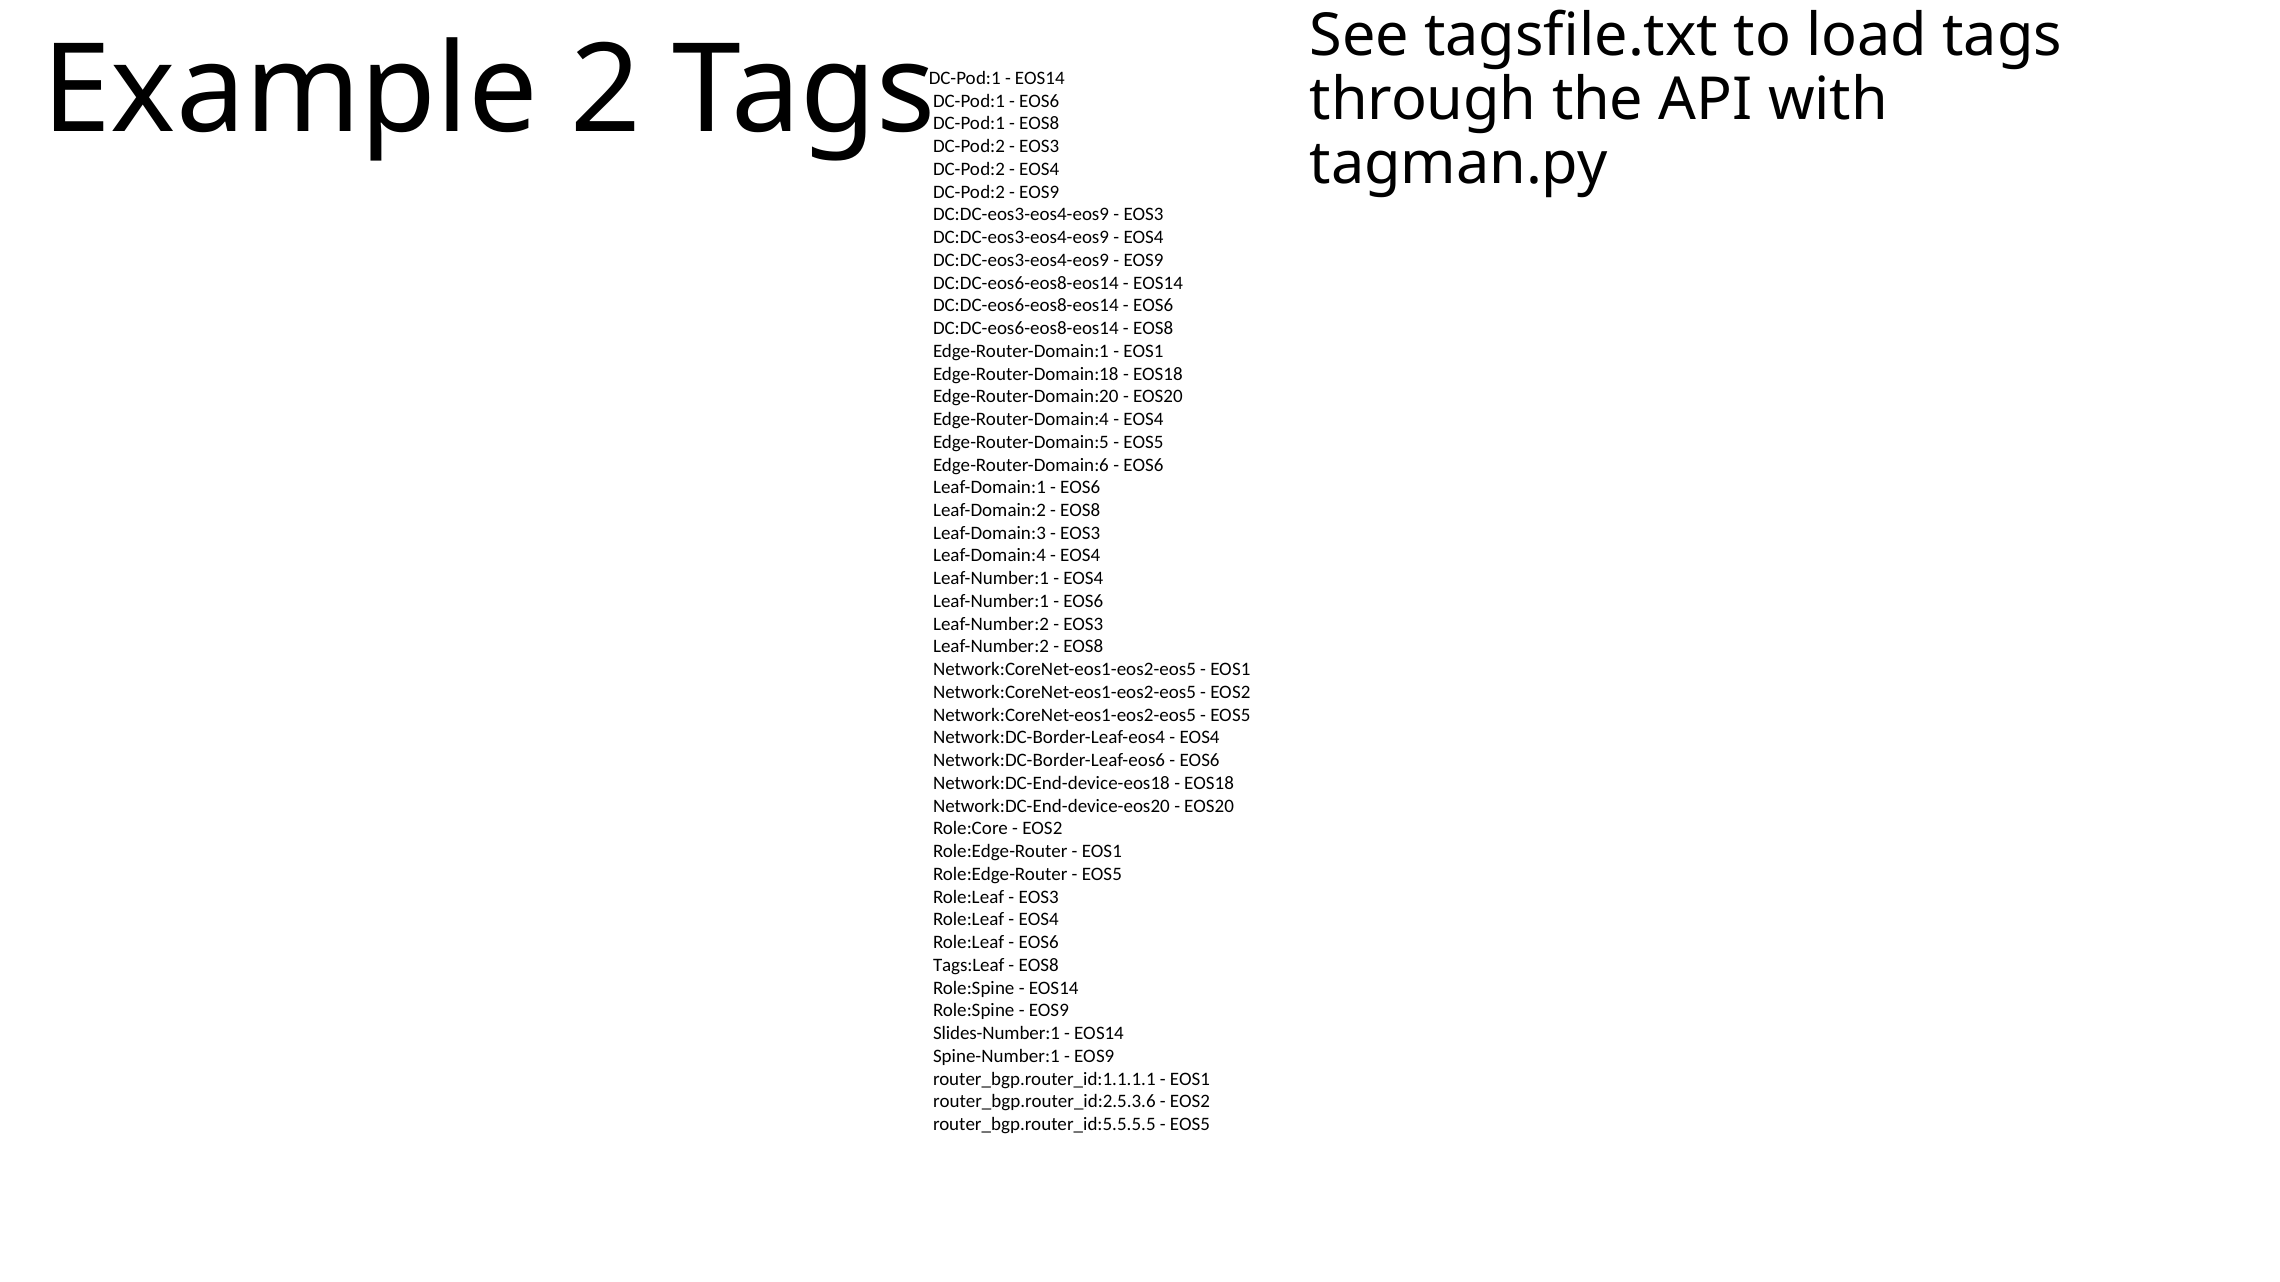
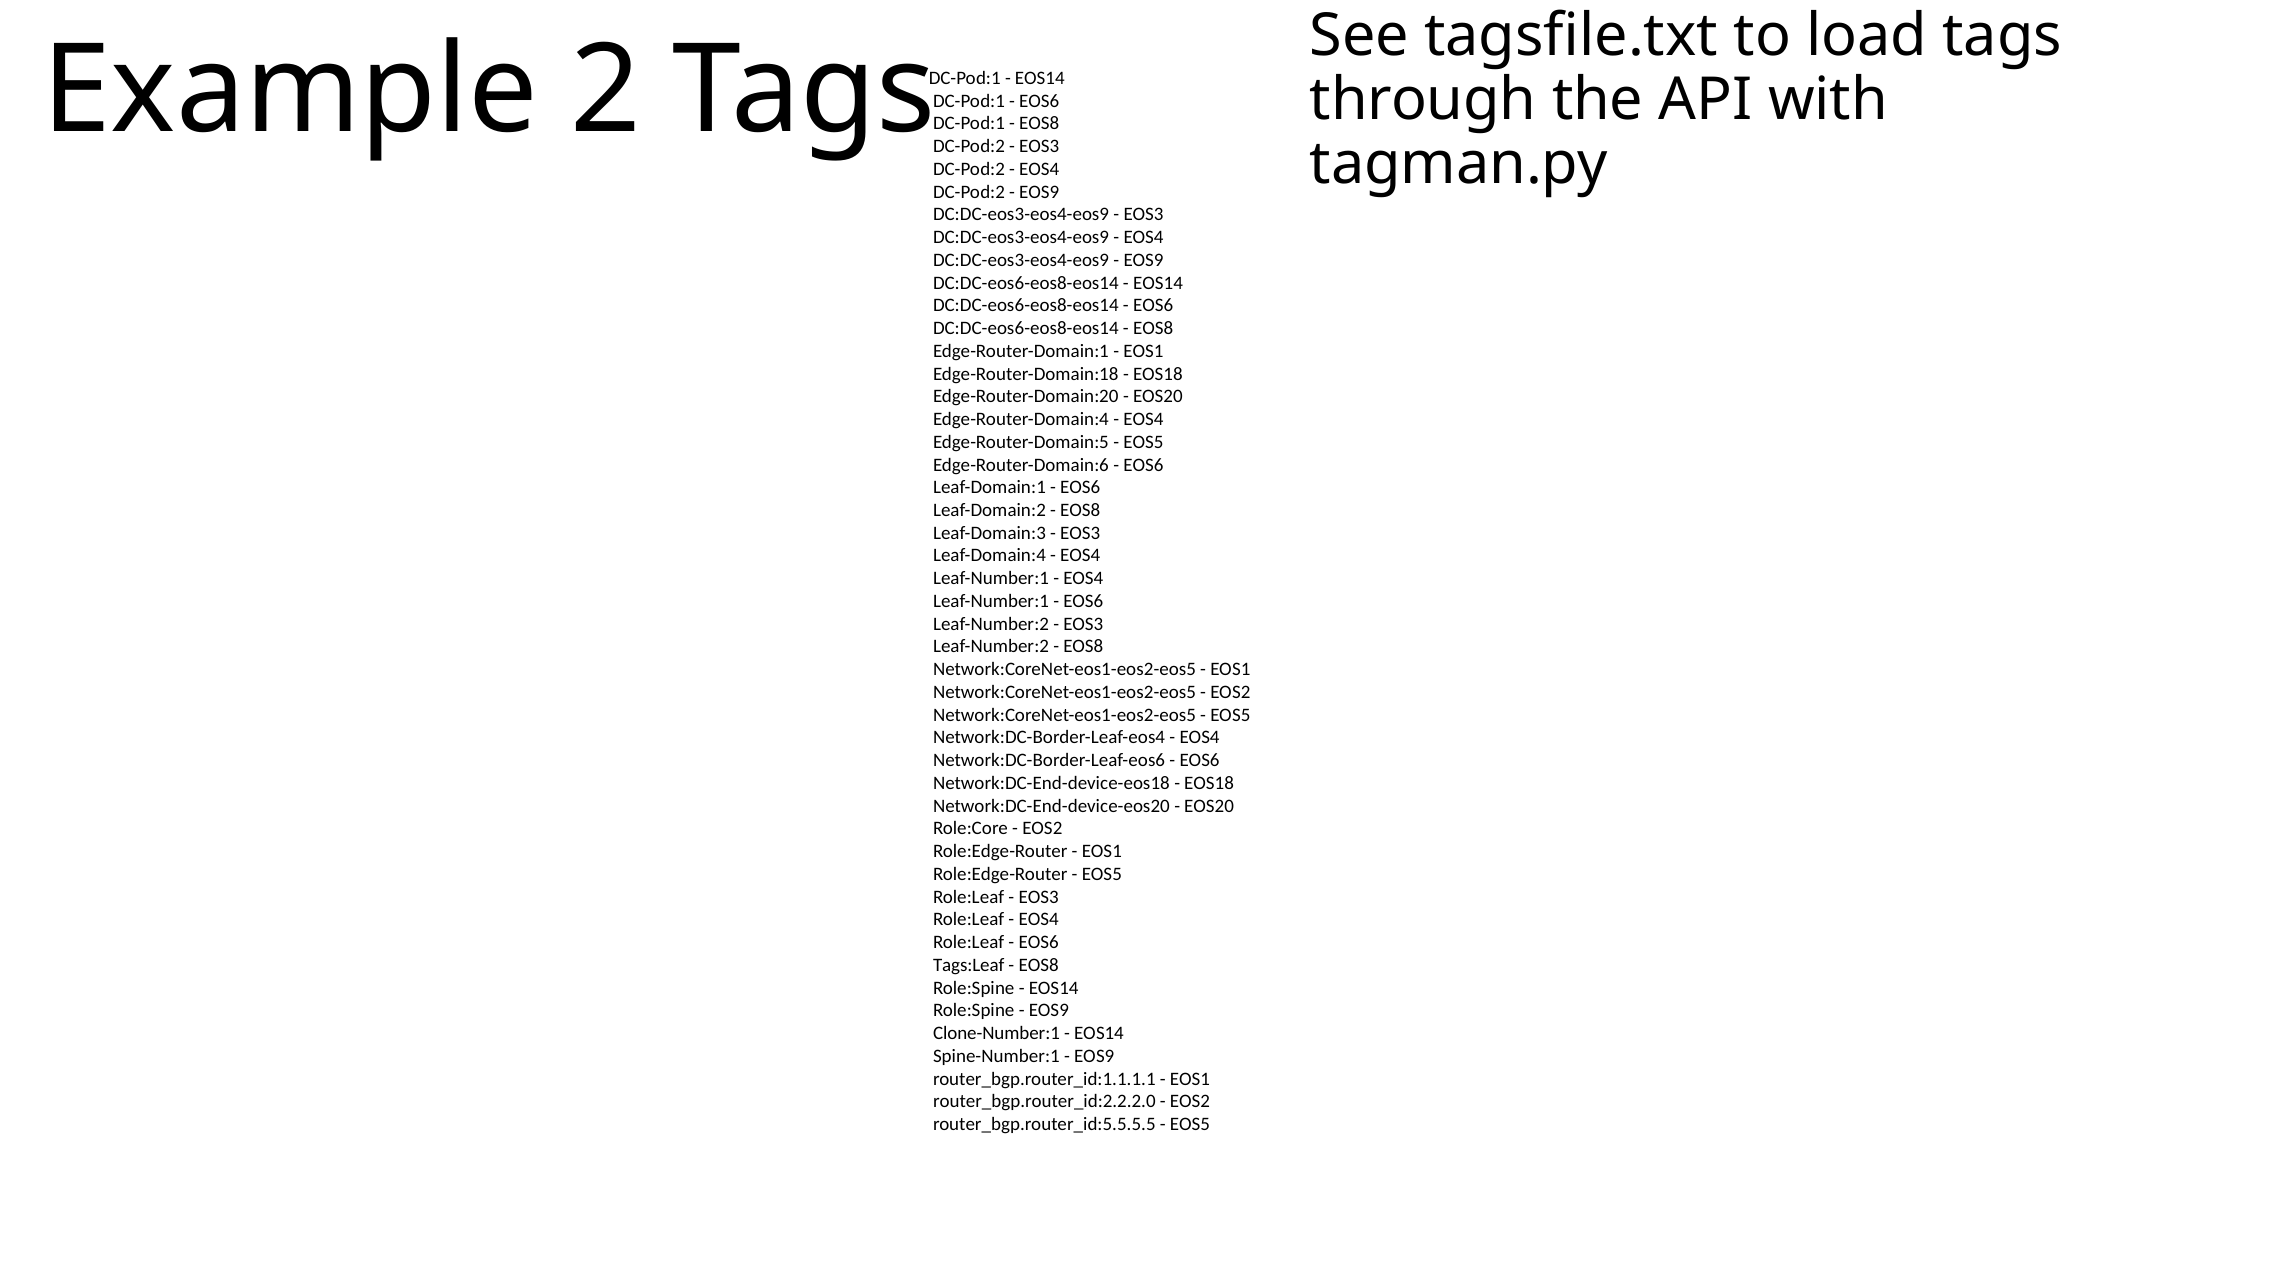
Slides-Number:1: Slides-Number:1 -> Clone-Number:1
router_bgp.router_id:2.5.3.6: router_bgp.router_id:2.5.3.6 -> router_bgp.router_id:2.2.2.0
